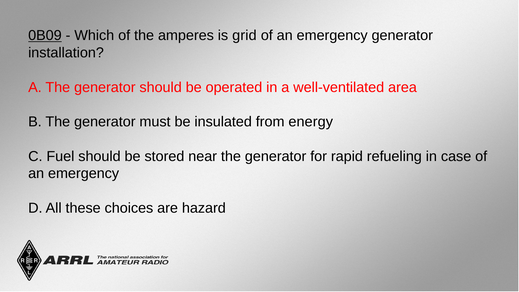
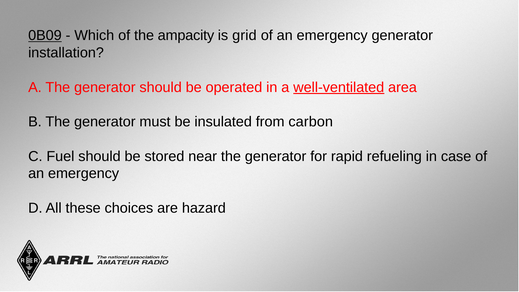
amperes: amperes -> ampacity
well-ventilated underline: none -> present
energy: energy -> carbon
